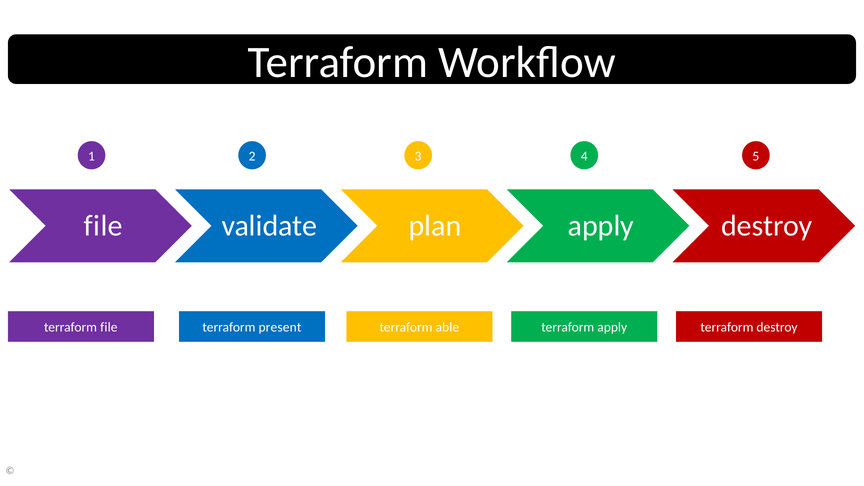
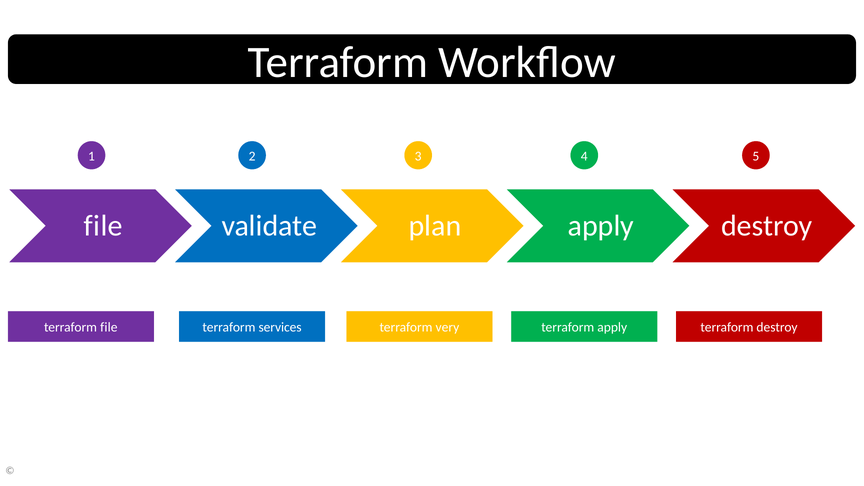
present: present -> services
able: able -> very
